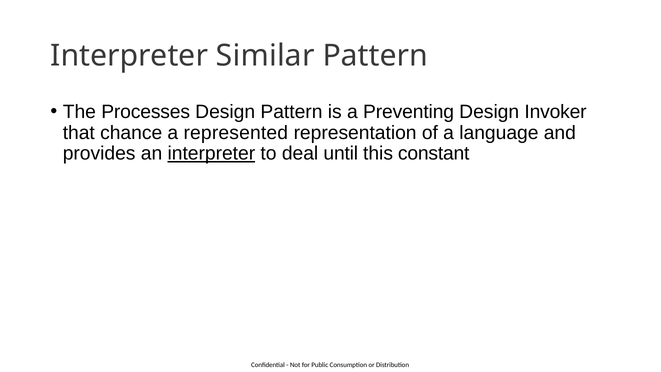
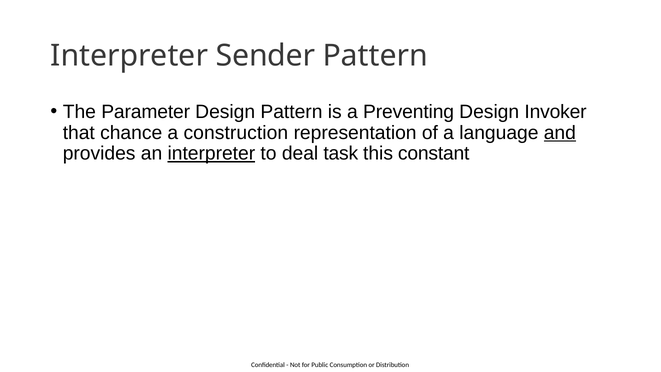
Similar: Similar -> Sender
Processes: Processes -> Parameter
represented: represented -> construction
and underline: none -> present
until: until -> task
